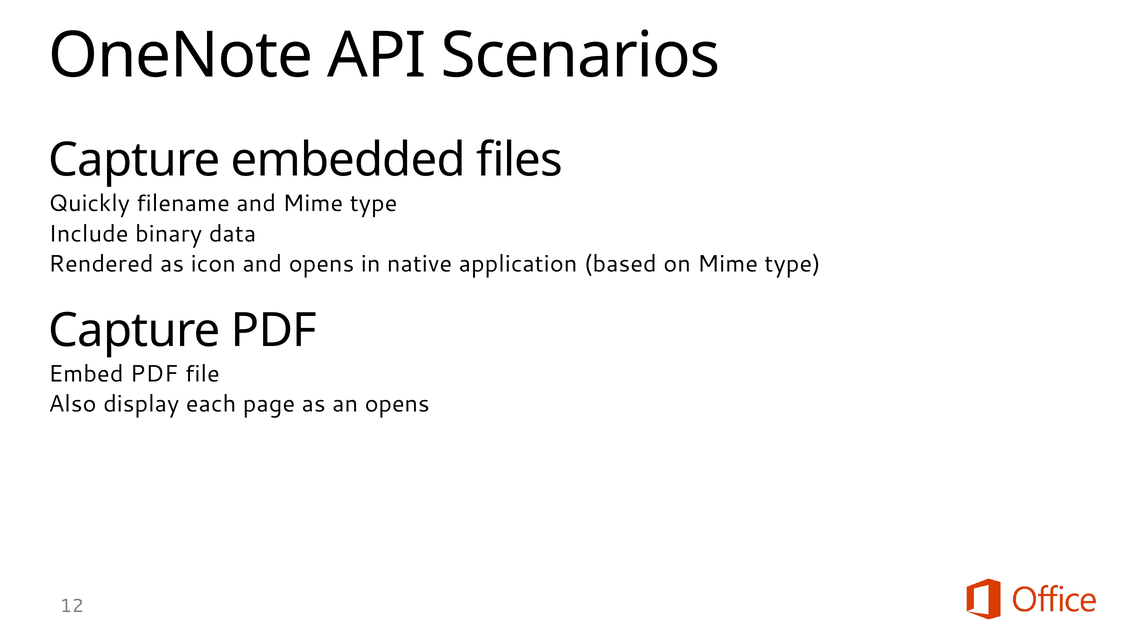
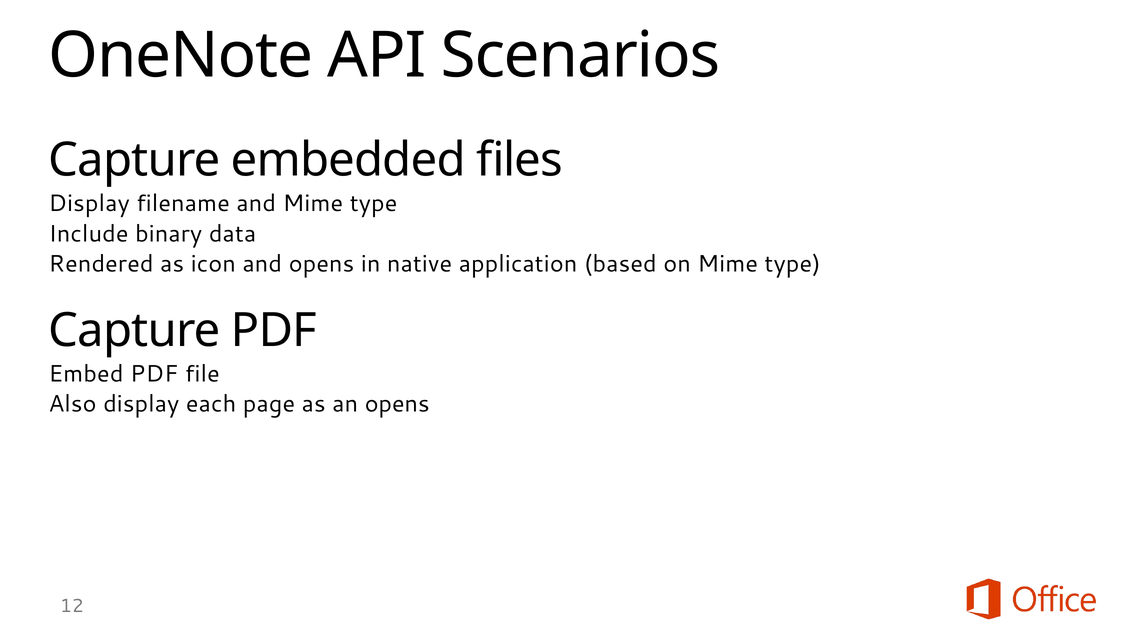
Quickly at (89, 203): Quickly -> Display
